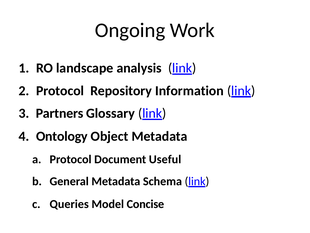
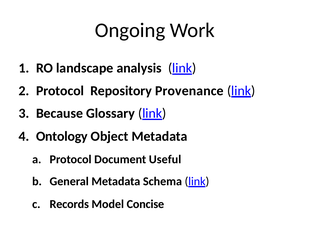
Information: Information -> Provenance
Partners: Partners -> Because
Queries: Queries -> Records
